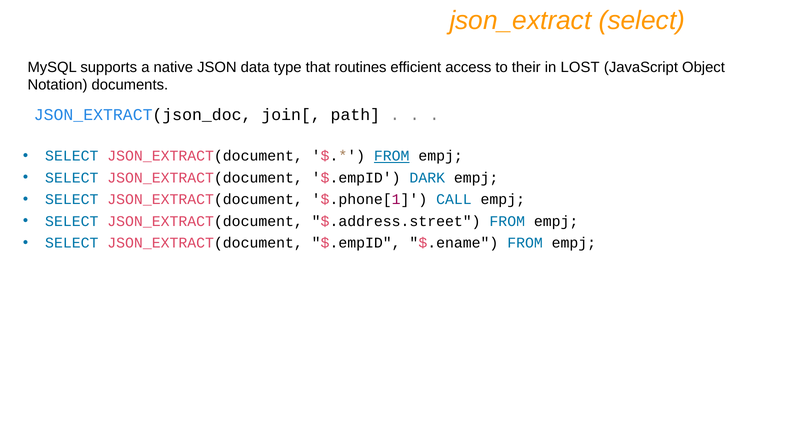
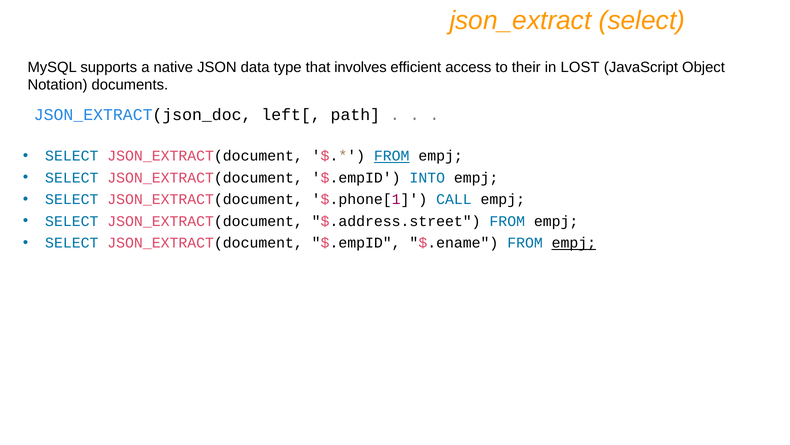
routines: routines -> involves
join[: join[ -> left[
DARK: DARK -> INTO
empj at (574, 243) underline: none -> present
